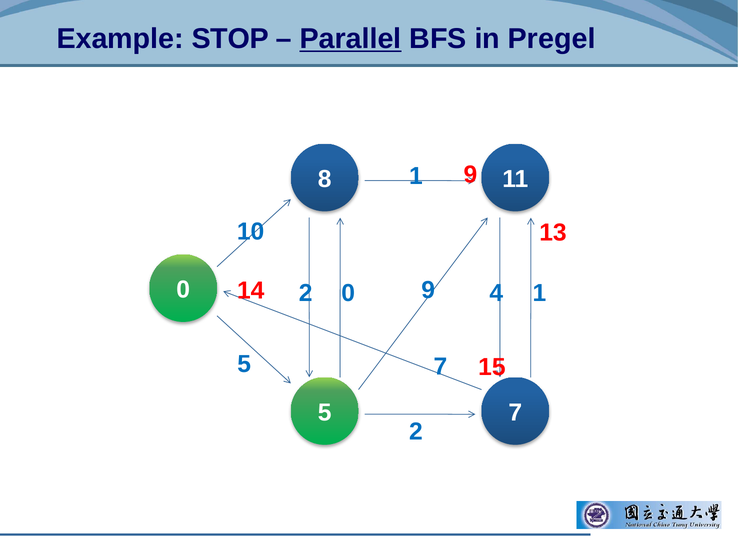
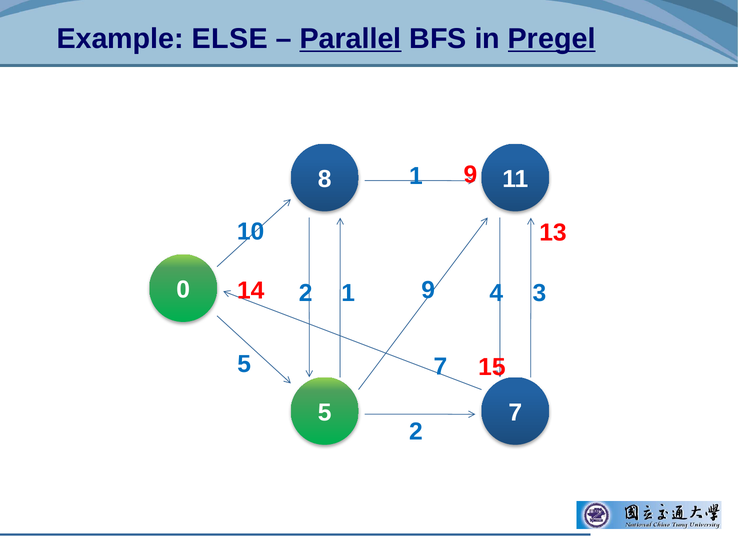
STOP: STOP -> ELSE
Pregel underline: none -> present
0 at (348, 293): 0 -> 1
4 1: 1 -> 3
